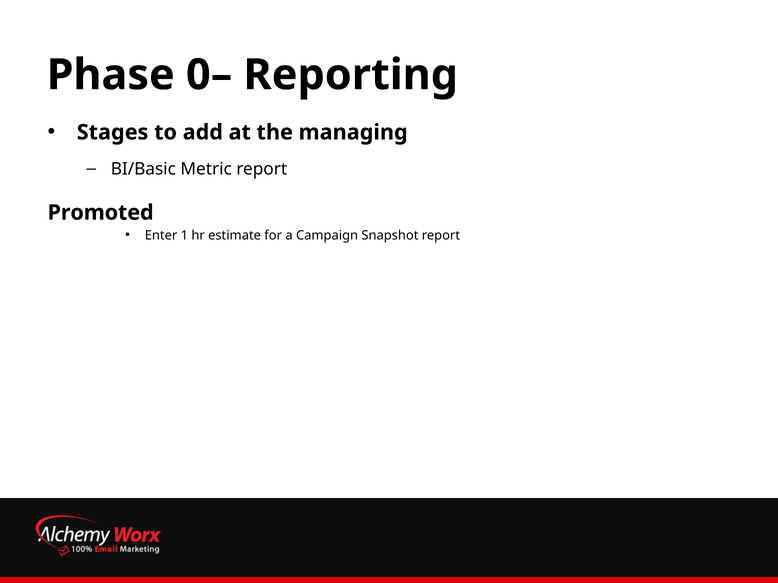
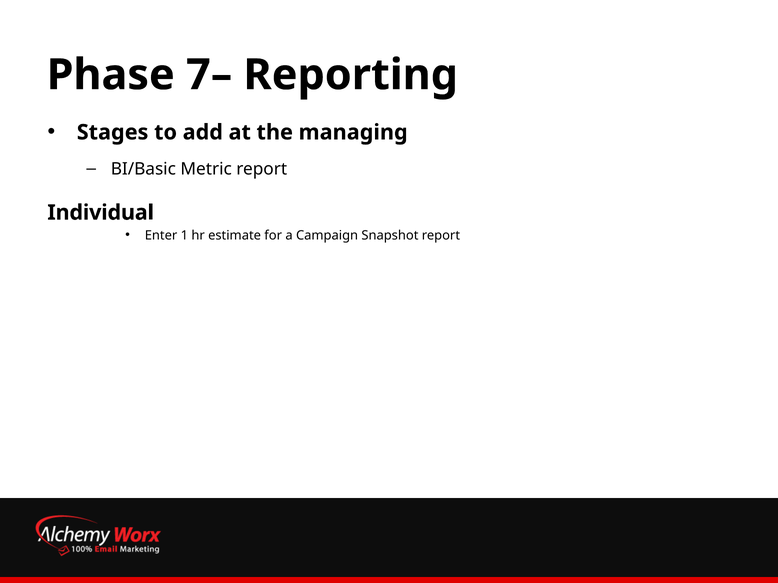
0–: 0– -> 7–
Promoted: Promoted -> Individual
